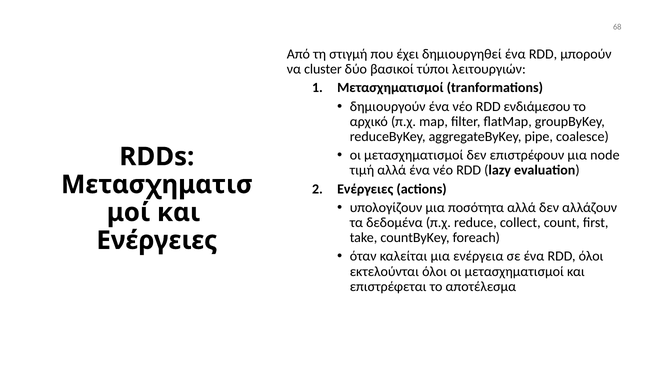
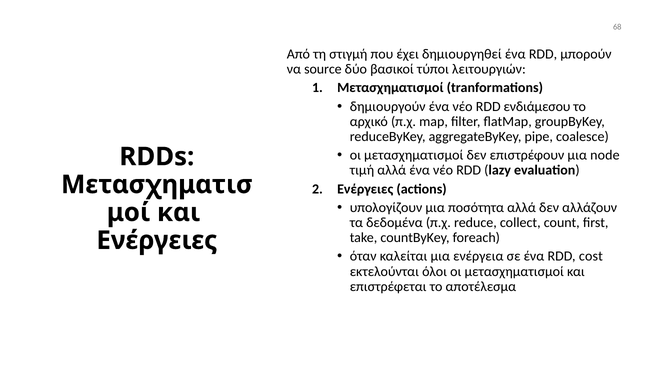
cluster: cluster -> source
RDD όλοι: όλοι -> cost
